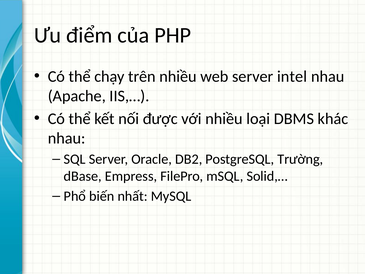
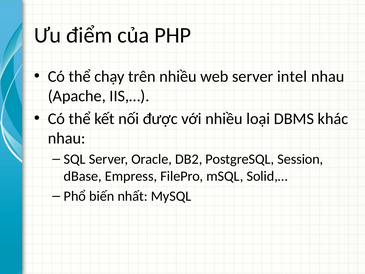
Trường: Trường -> Session
